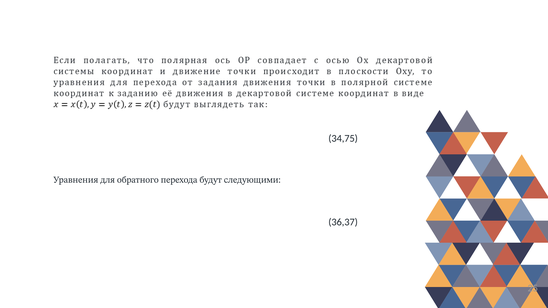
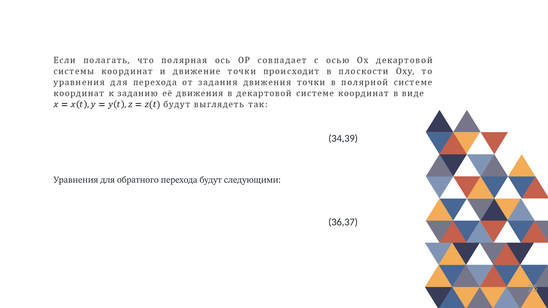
34,75: 34,75 -> 34,39
